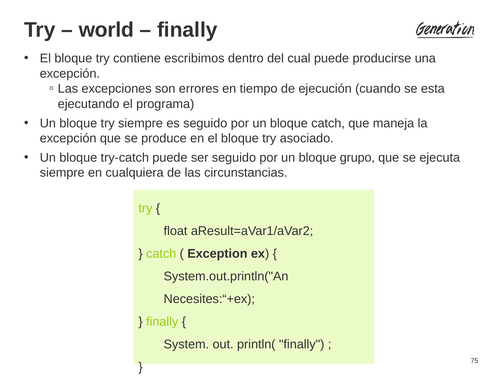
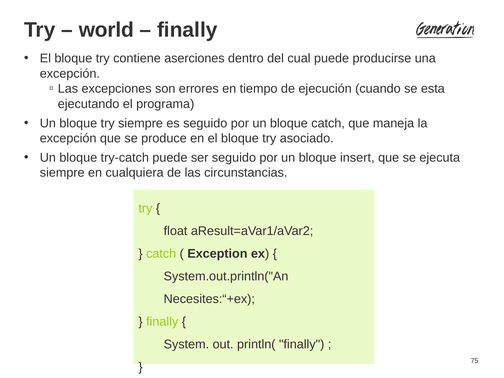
escribimos: escribimos -> aserciones
grupo: grupo -> insert
